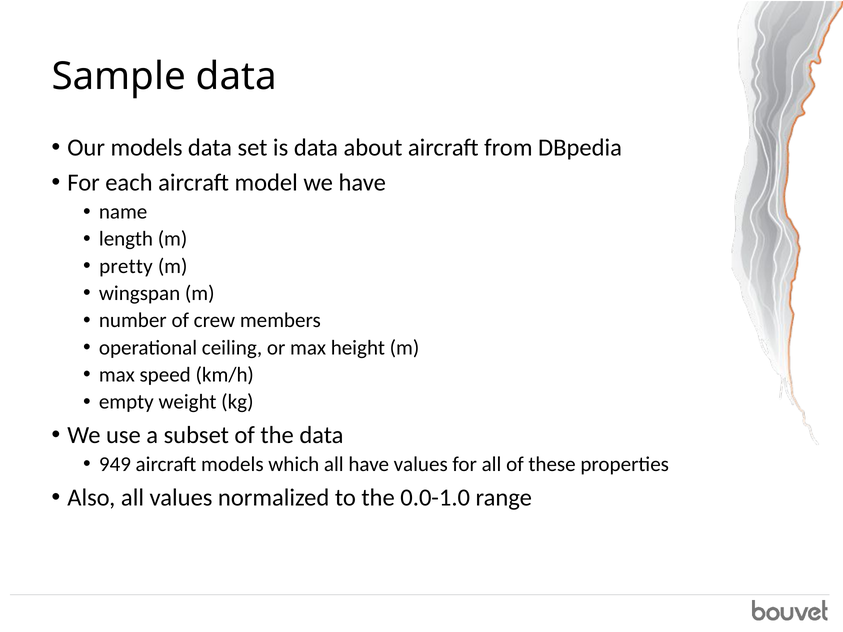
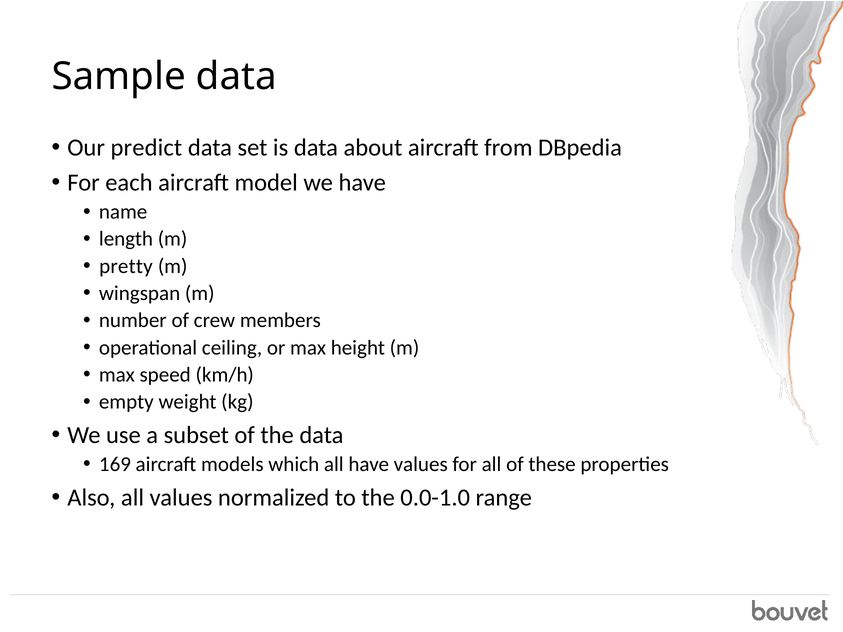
Our models: models -> predict
949: 949 -> 169
